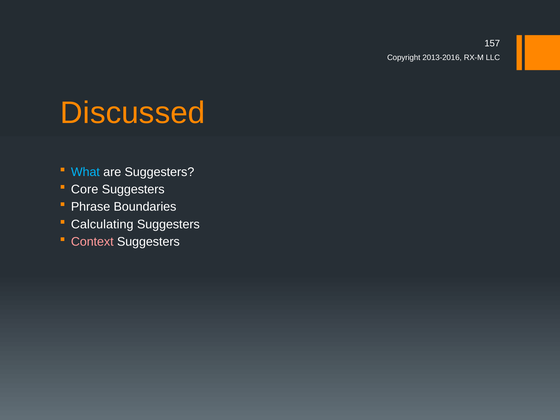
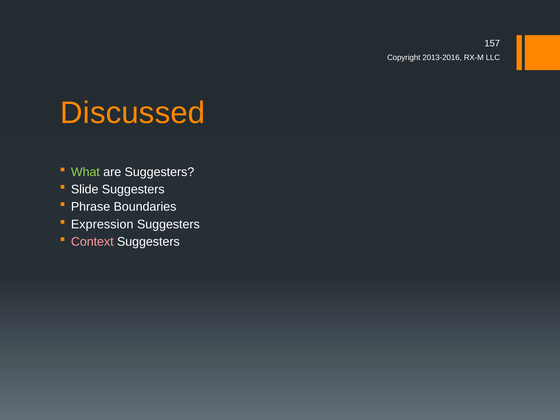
What colour: light blue -> light green
Core: Core -> Slide
Calculating: Calculating -> Expression
